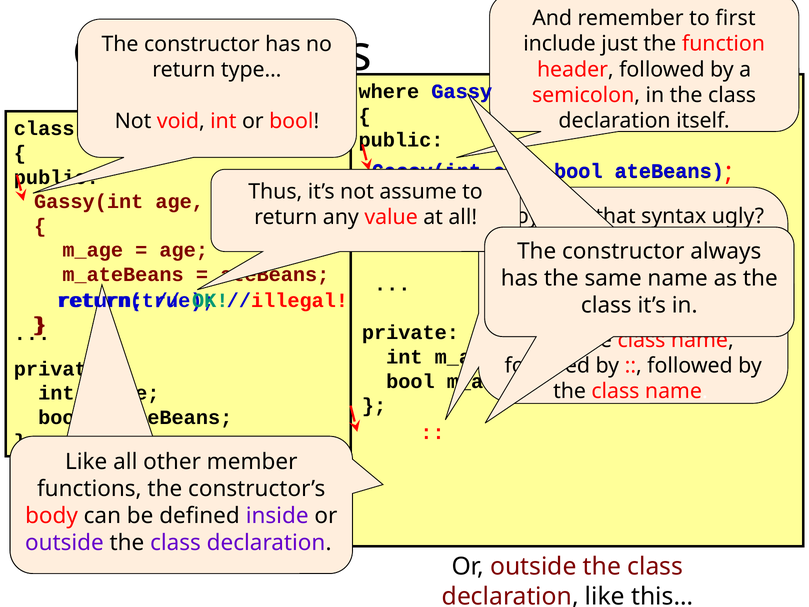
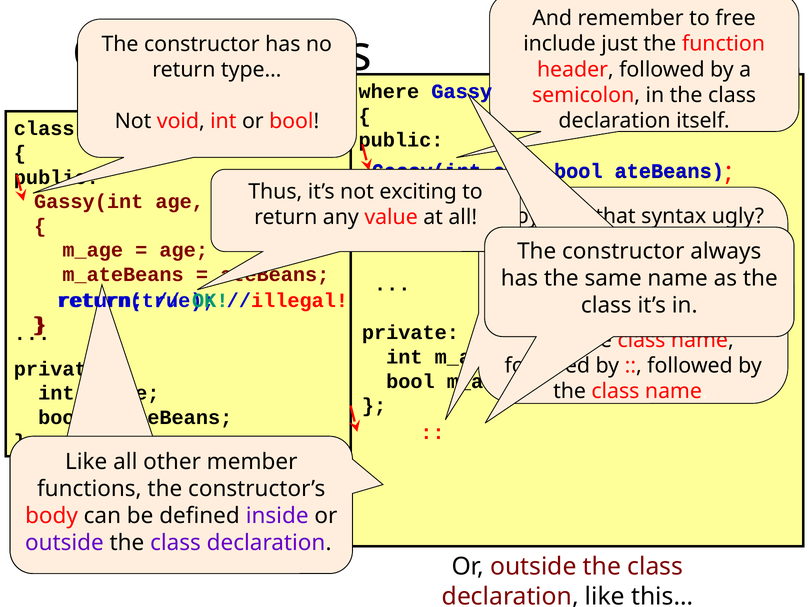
first: first -> free
assume: assume -> exciting
